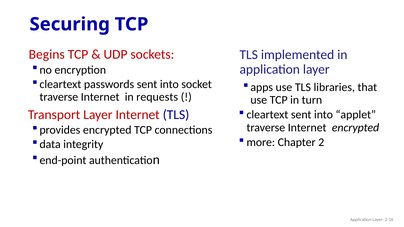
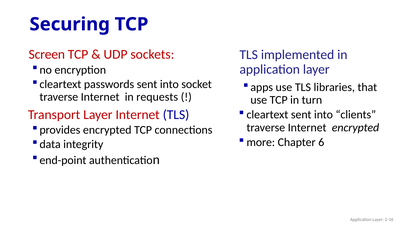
Begins: Begins -> Screen
applet: applet -> clients
2: 2 -> 6
